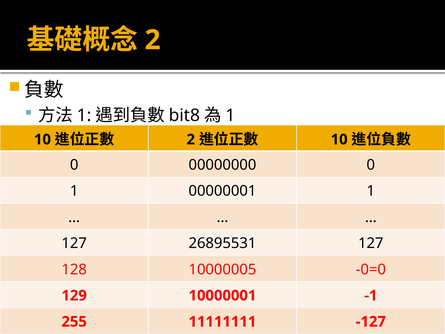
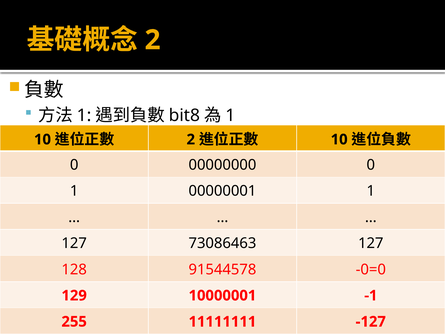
26895531: 26895531 -> 73086463
10000005: 10000005 -> 91544578
